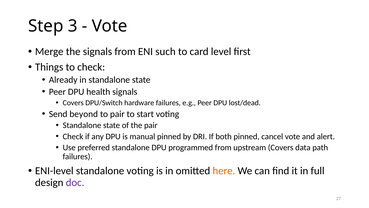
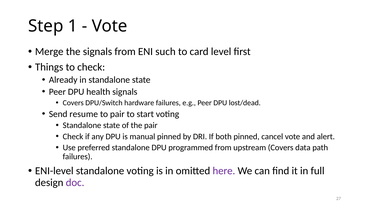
3: 3 -> 1
beyond: beyond -> resume
here colour: orange -> purple
